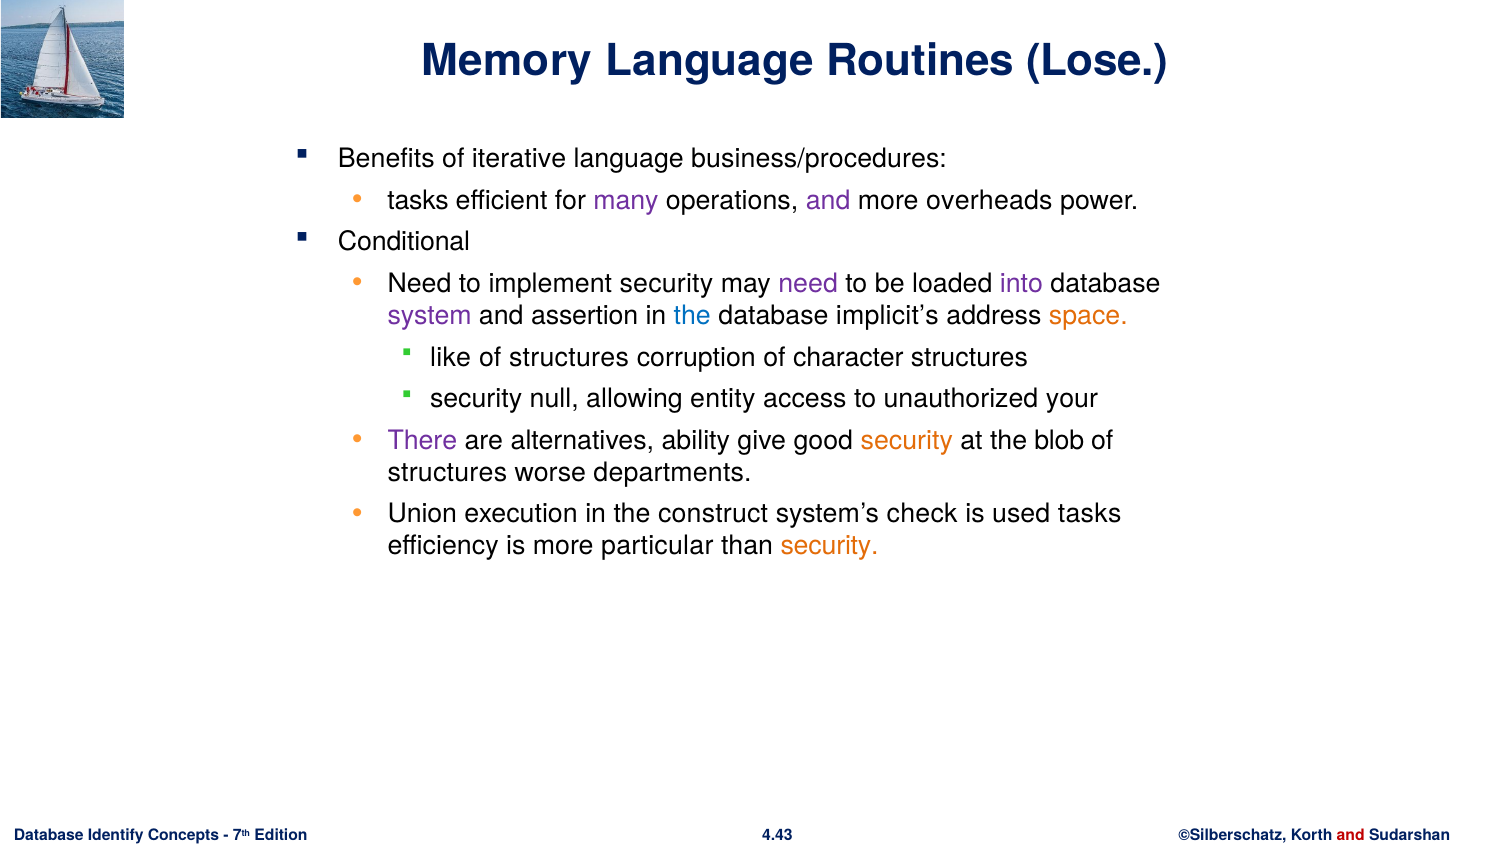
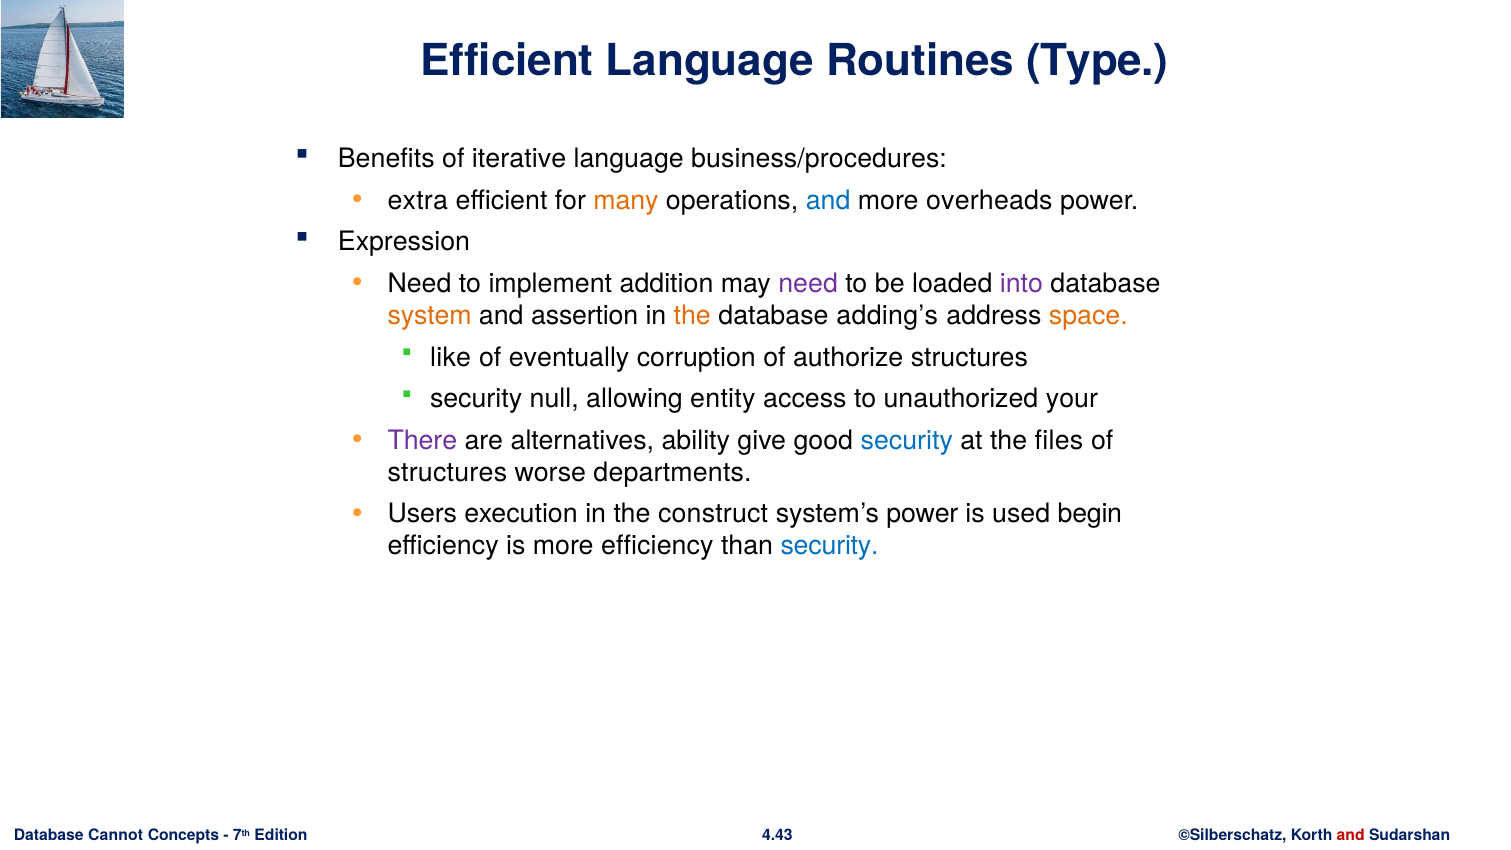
Memory at (507, 61): Memory -> Efficient
Lose: Lose -> Type
tasks at (418, 201): tasks -> extra
many colour: purple -> orange
and at (828, 201) colour: purple -> blue
Conditional: Conditional -> Expression
implement security: security -> addition
system colour: purple -> orange
the at (692, 316) colour: blue -> orange
implicit’s: implicit’s -> adding’s
structures at (569, 357): structures -> eventually
character: character -> authorize
security at (907, 440) colour: orange -> blue
blob: blob -> files
Union: Union -> Users
system’s check: check -> power
used tasks: tasks -> begin
more particular: particular -> efficiency
security at (830, 546) colour: orange -> blue
Identify: Identify -> Cannot
